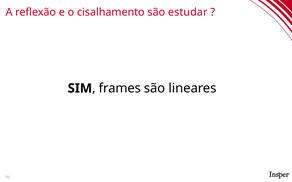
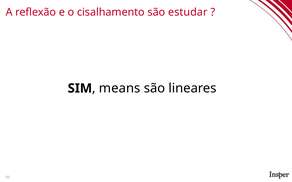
frames: frames -> means
